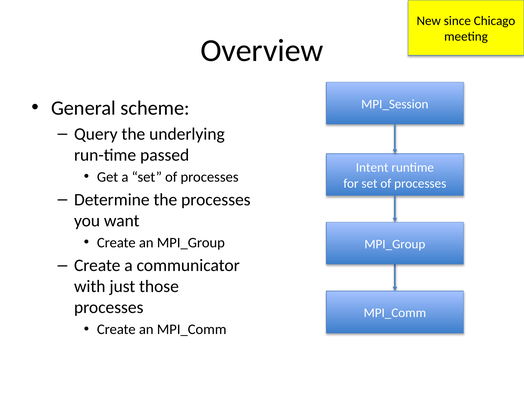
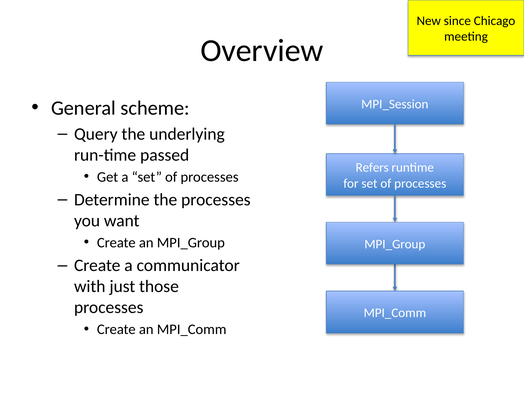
Intent: Intent -> Refers
